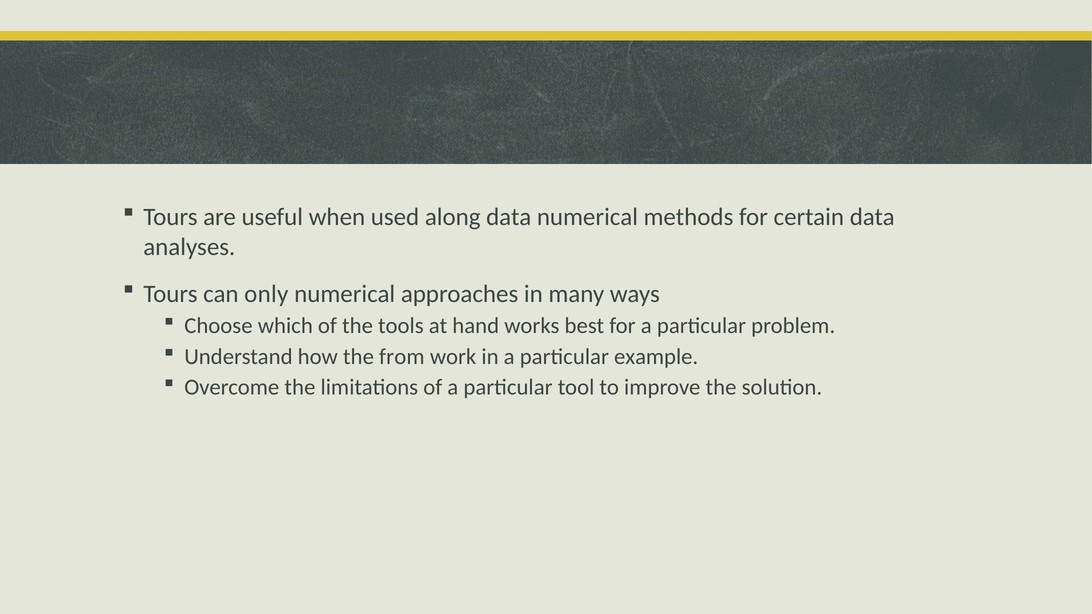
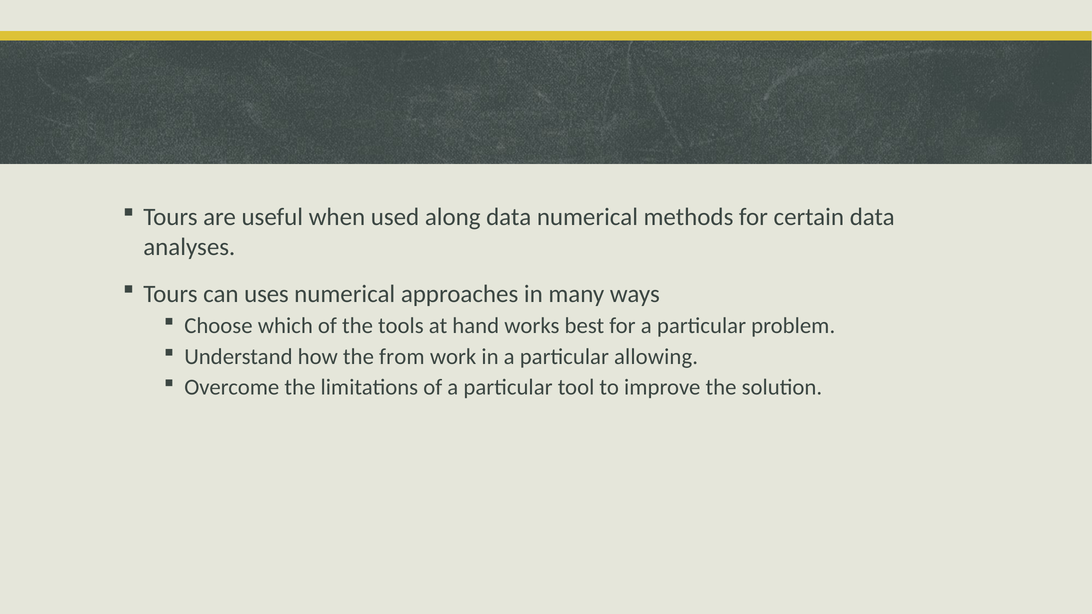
only: only -> uses
example: example -> allowing
